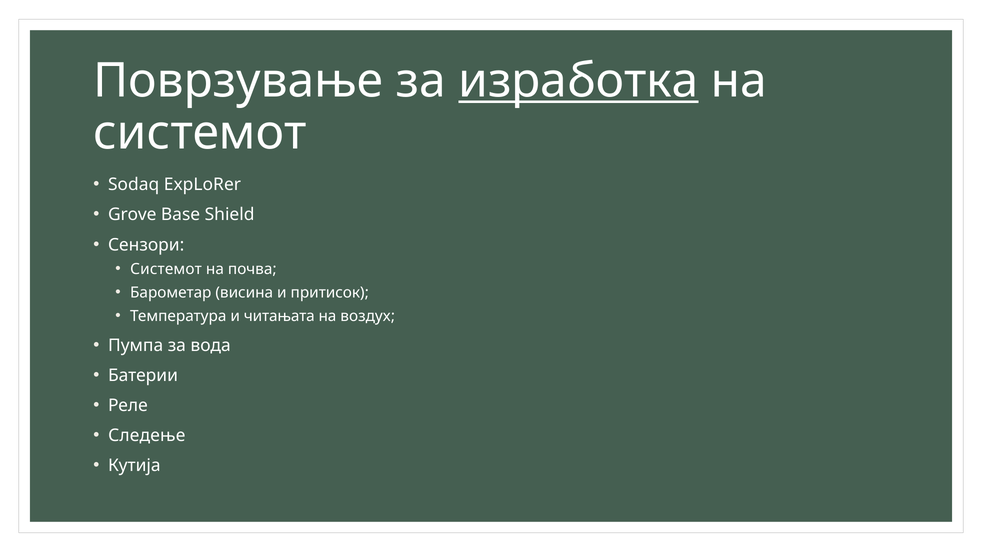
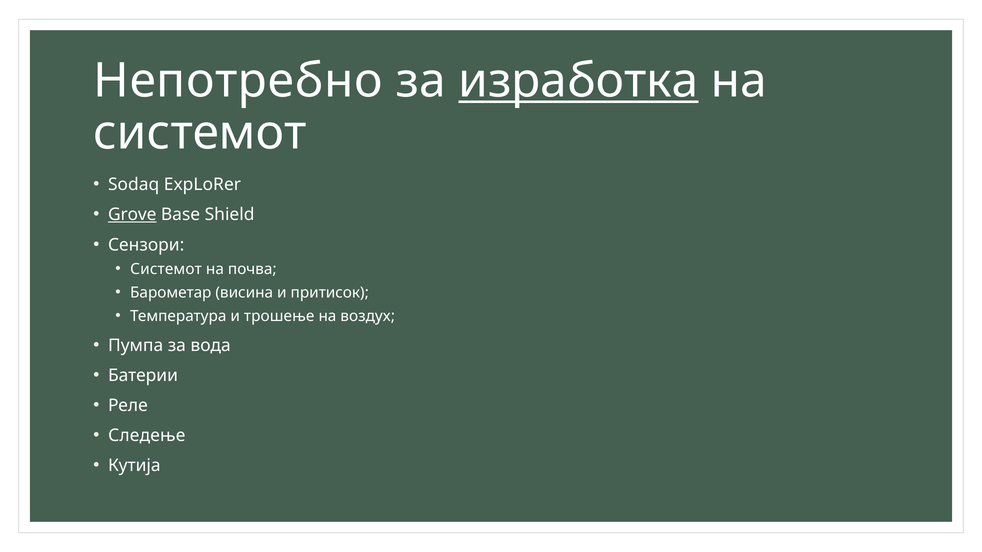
Поврзување: Поврзување -> Непотребно
Grove underline: none -> present
читањата: читањата -> трошење
